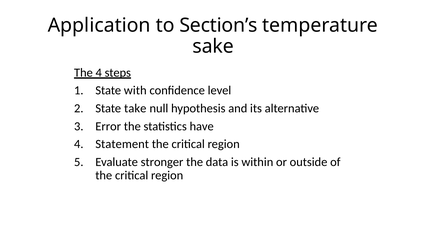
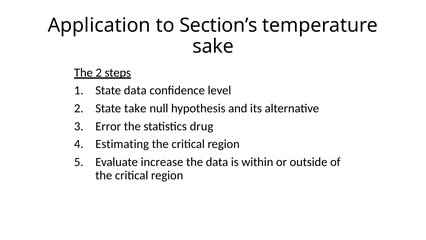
The 4: 4 -> 2
State with: with -> data
have: have -> drug
Statement: Statement -> Estimating
stronger: stronger -> increase
